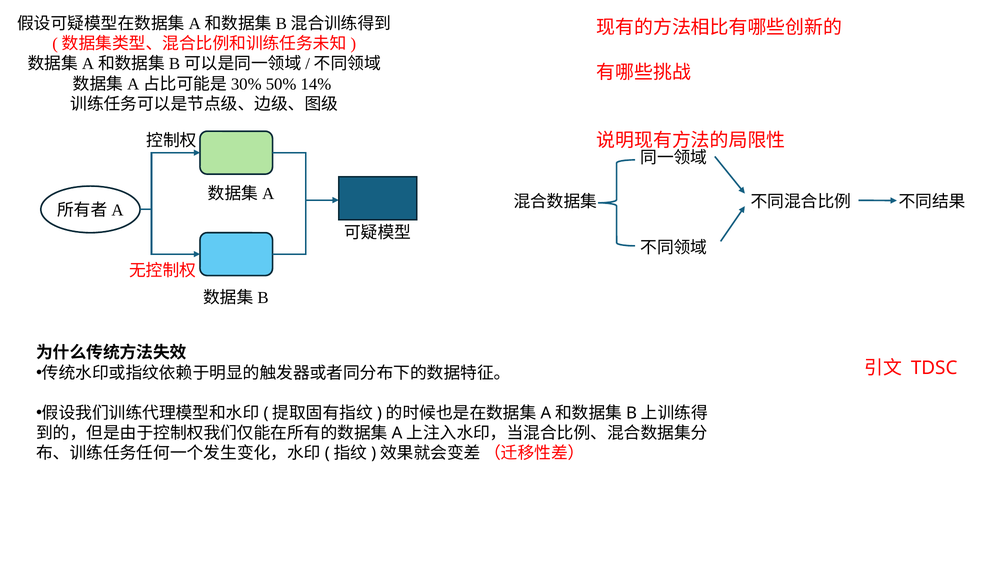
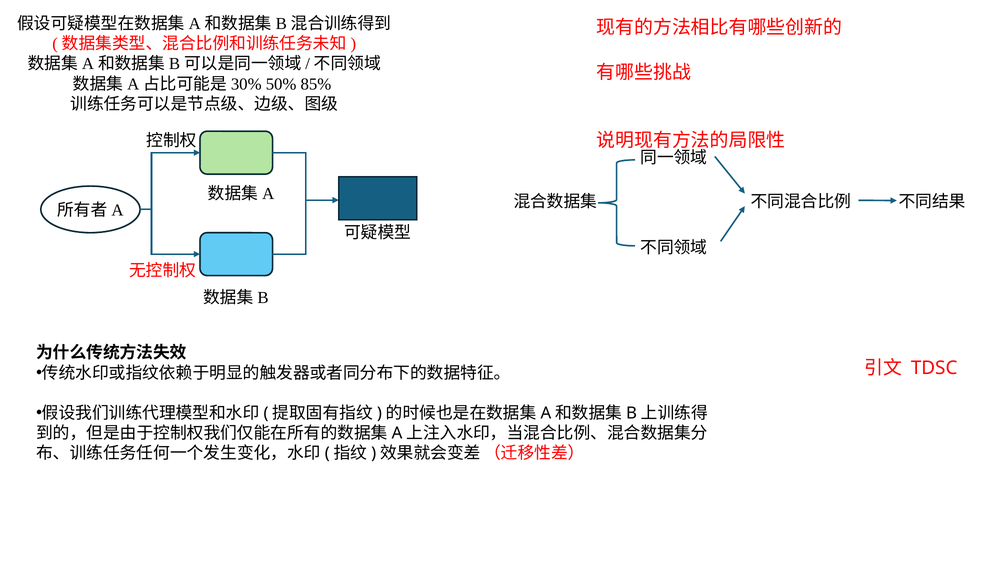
14%: 14% -> 85%
